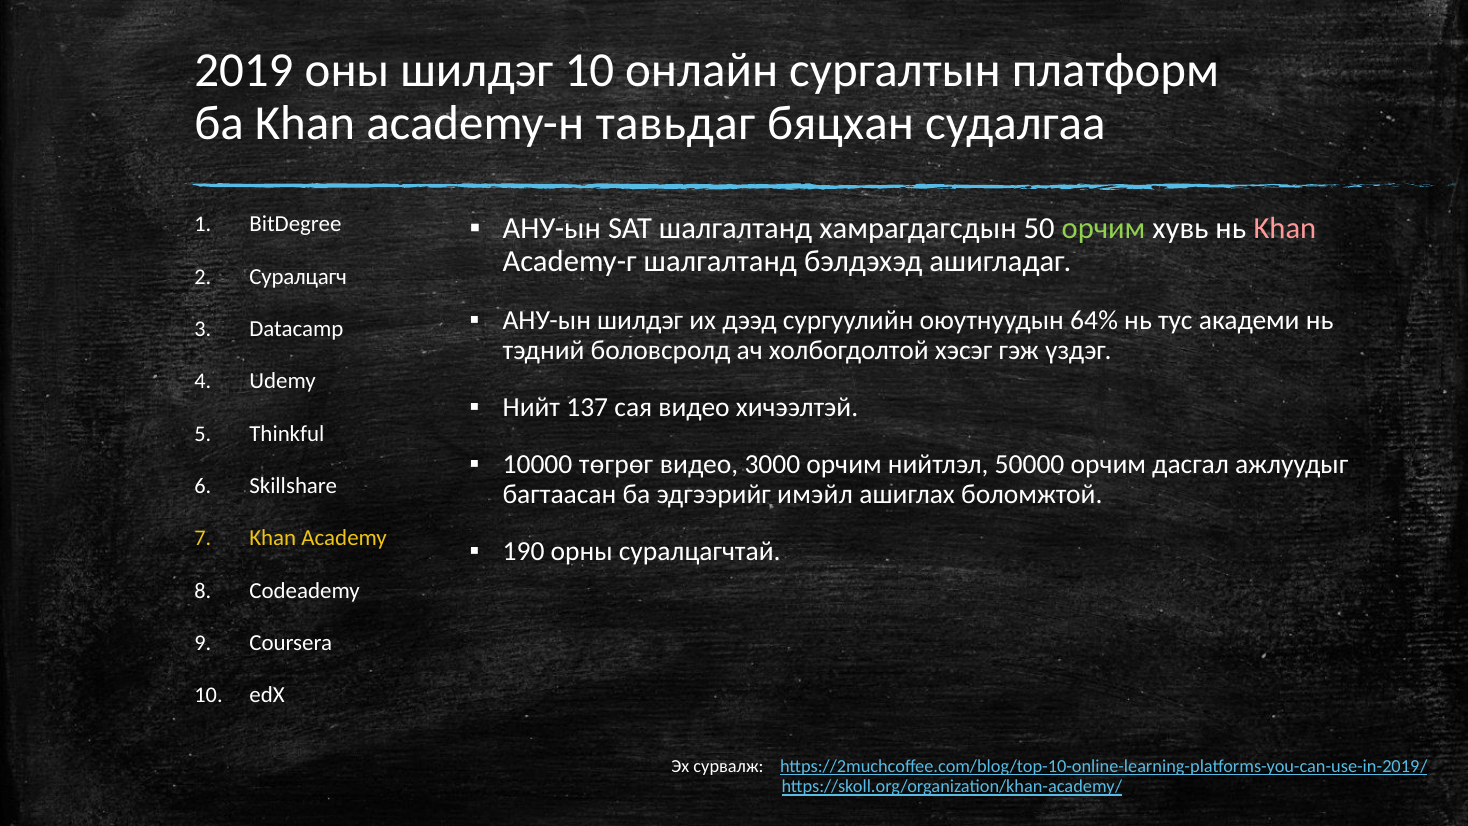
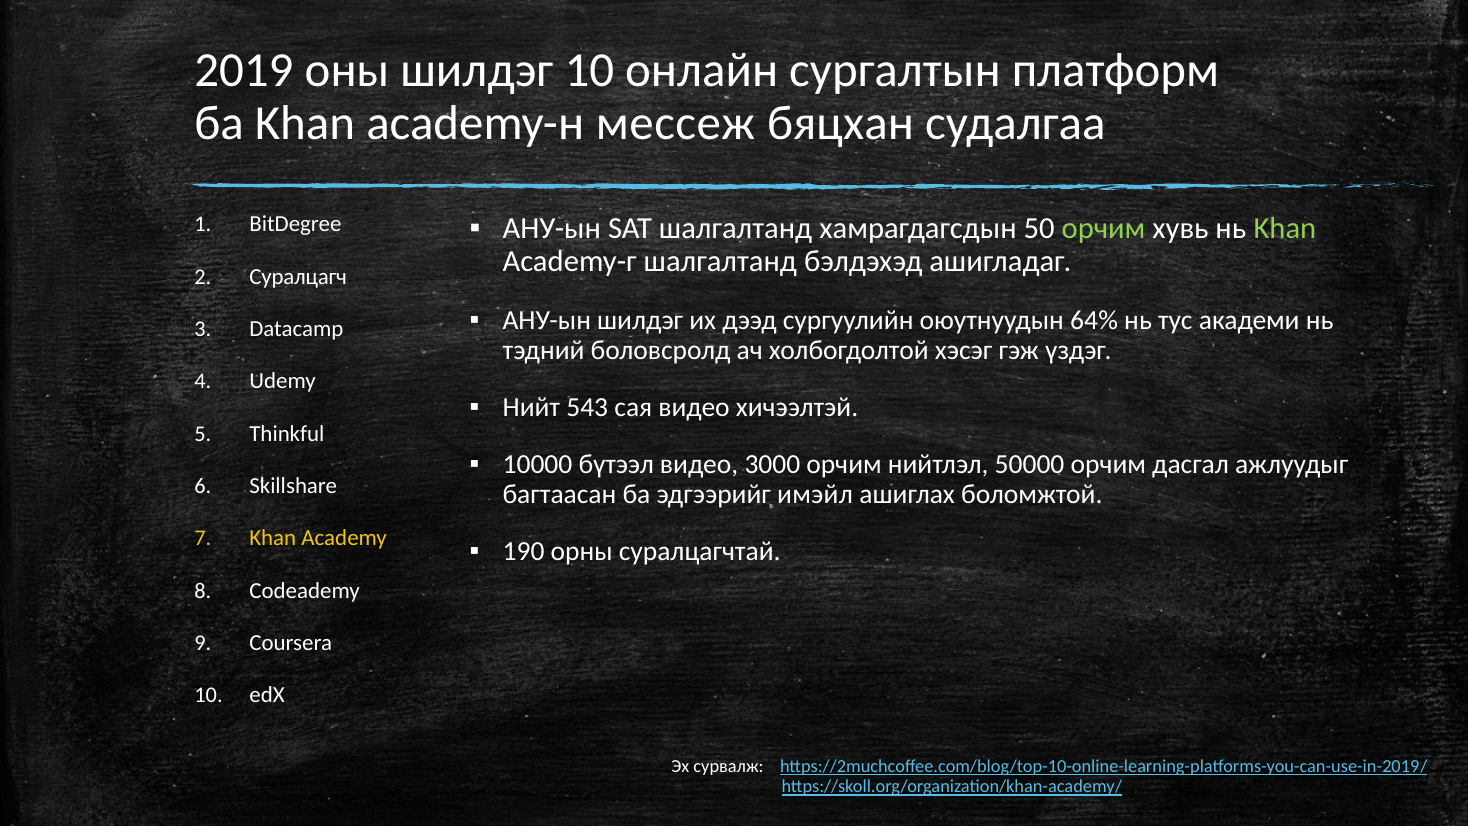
тавьдаг: тавьдаг -> мессеж
Khan at (1285, 228) colour: pink -> light green
137: 137 -> 543
төгрөг: төгрөг -> бүтээл
